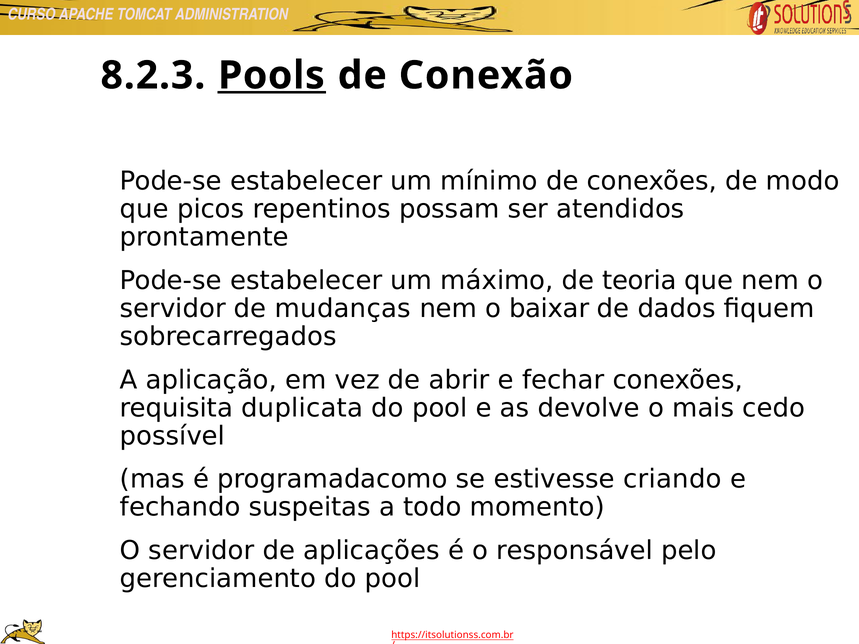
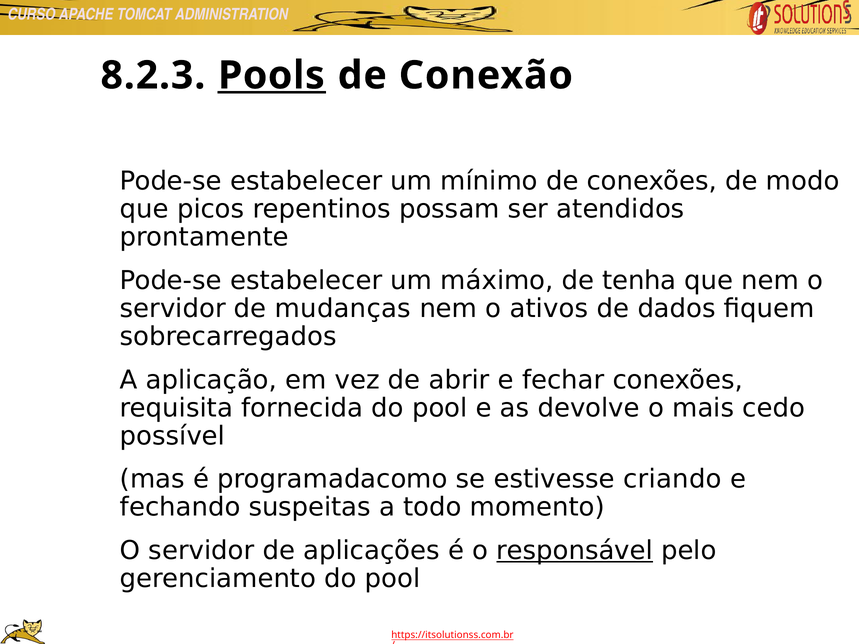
teoria: teoria -> tenha
baixar: baixar -> ativos
duplicata: duplicata -> fornecida
responsável underline: none -> present
